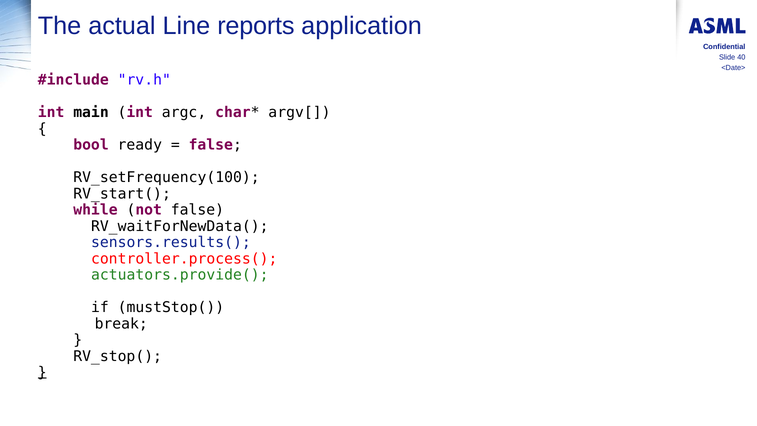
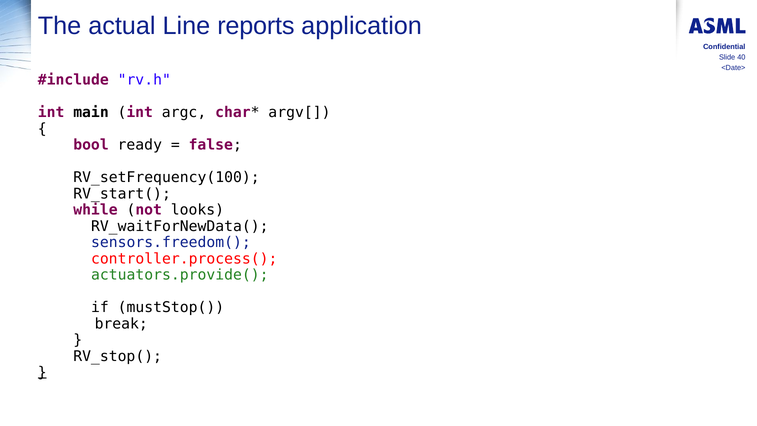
not false: false -> looks
sensors.results(: sensors.results( -> sensors.freedom(
